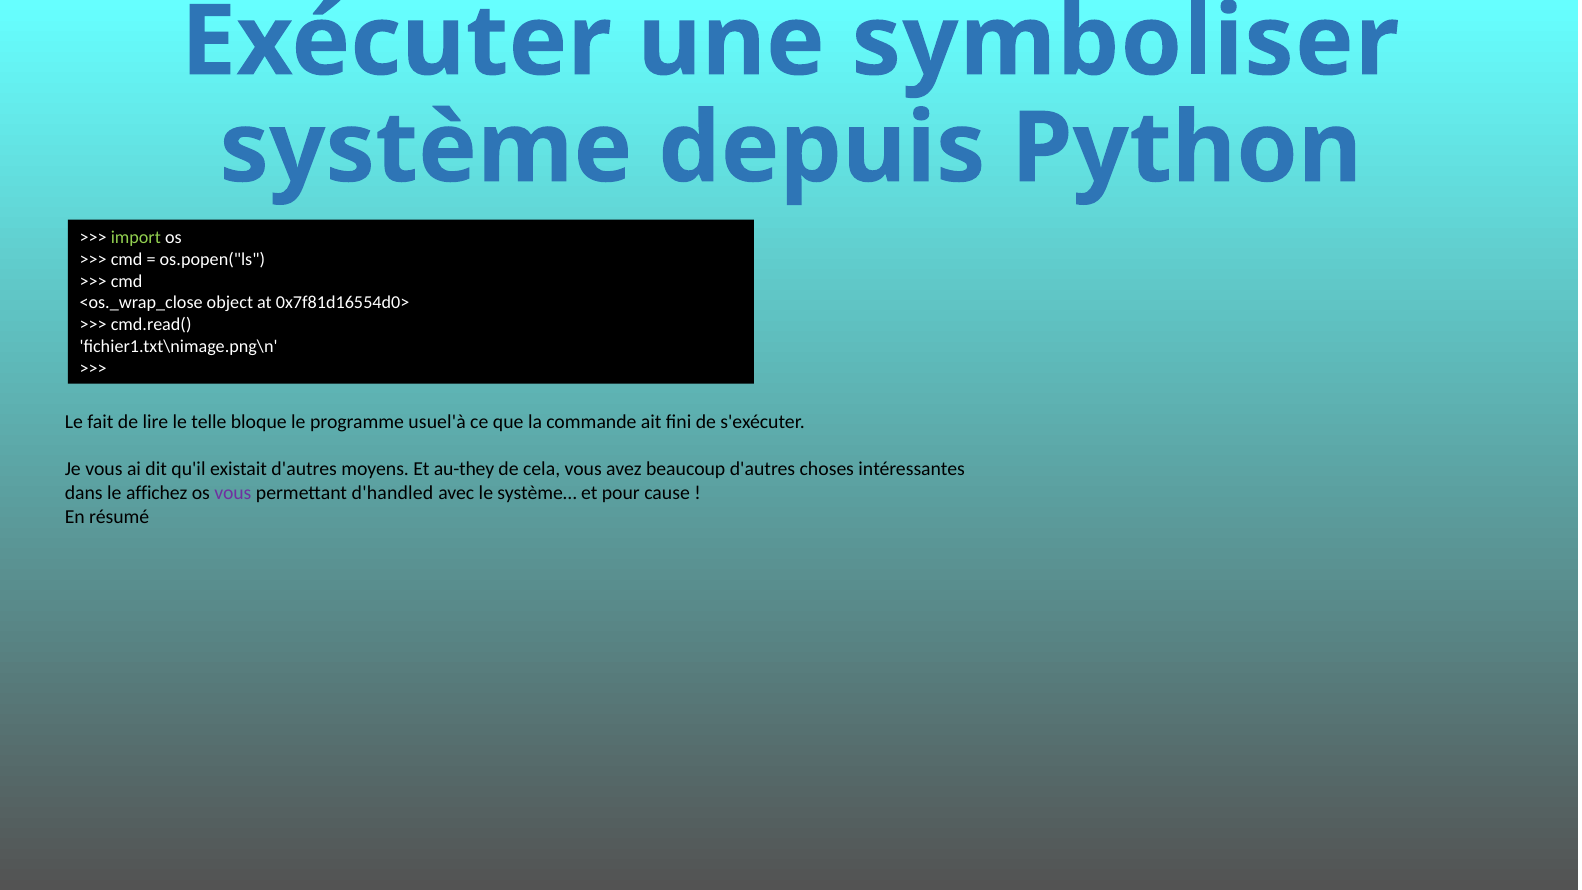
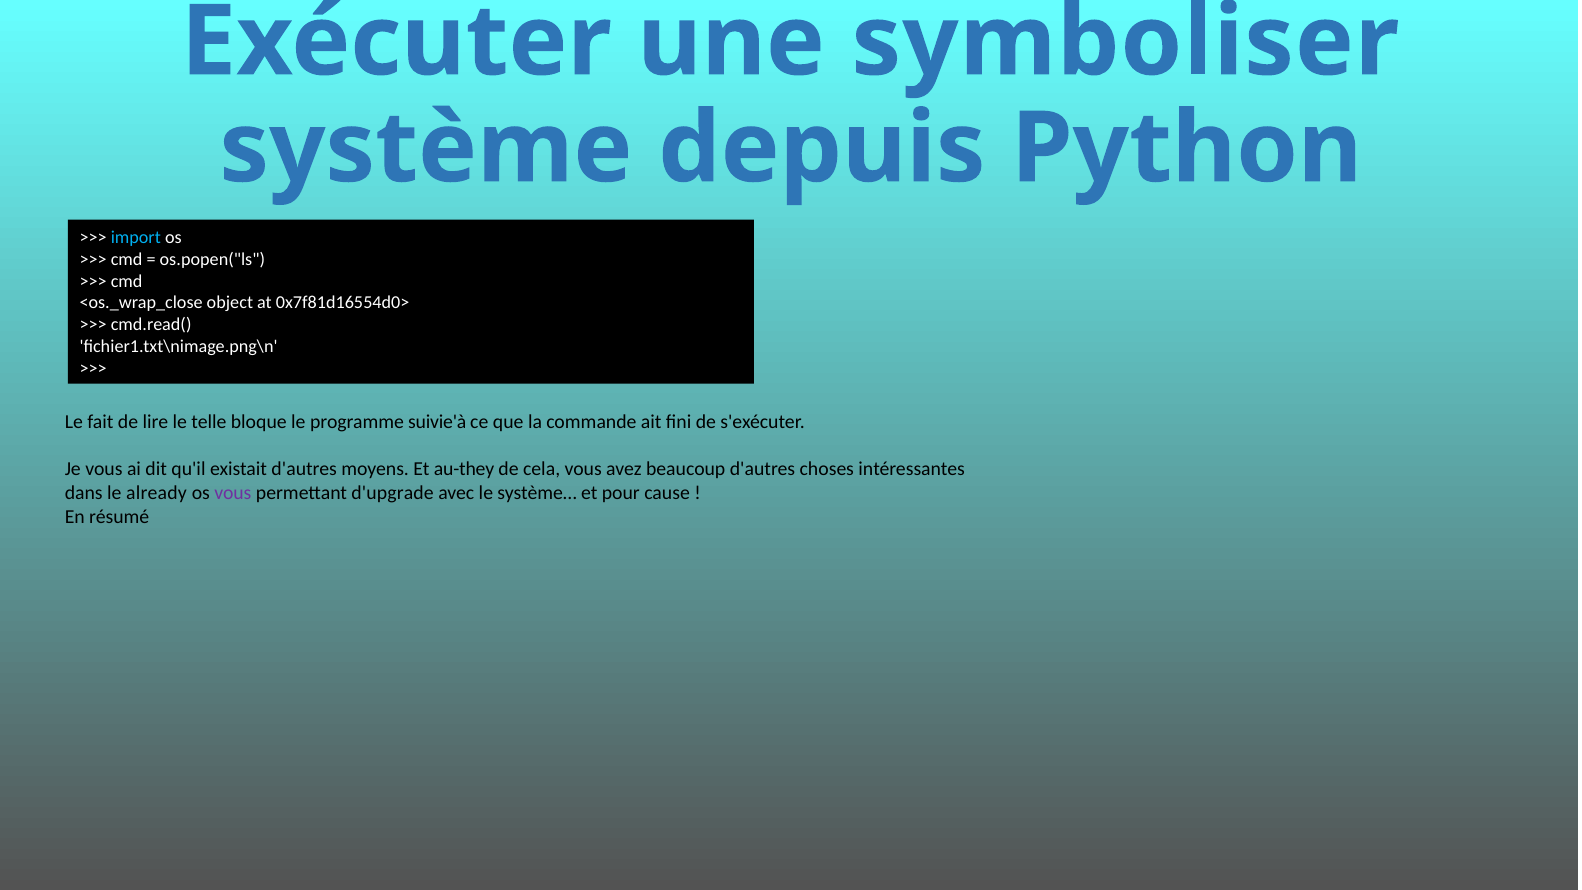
import colour: light green -> light blue
usuel'à: usuel'à -> suivie'à
affichez: affichez -> already
d'handled: d'handled -> d'upgrade
